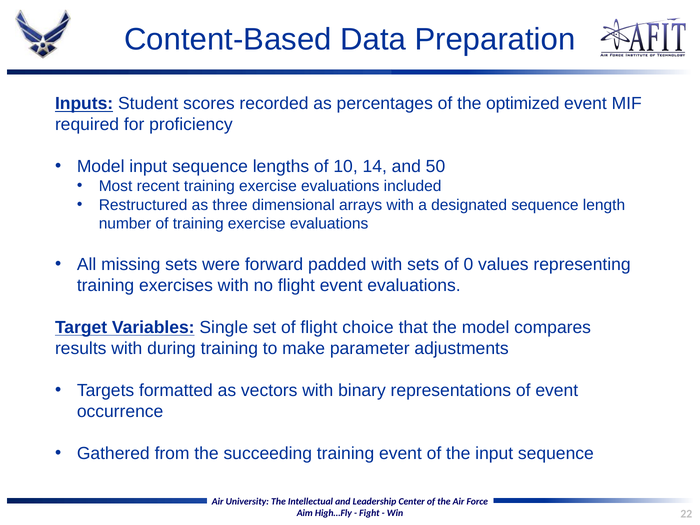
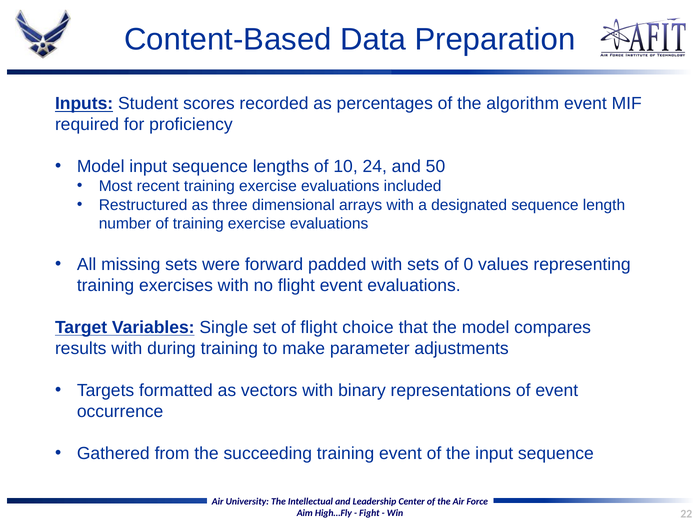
optimized: optimized -> algorithm
14: 14 -> 24
